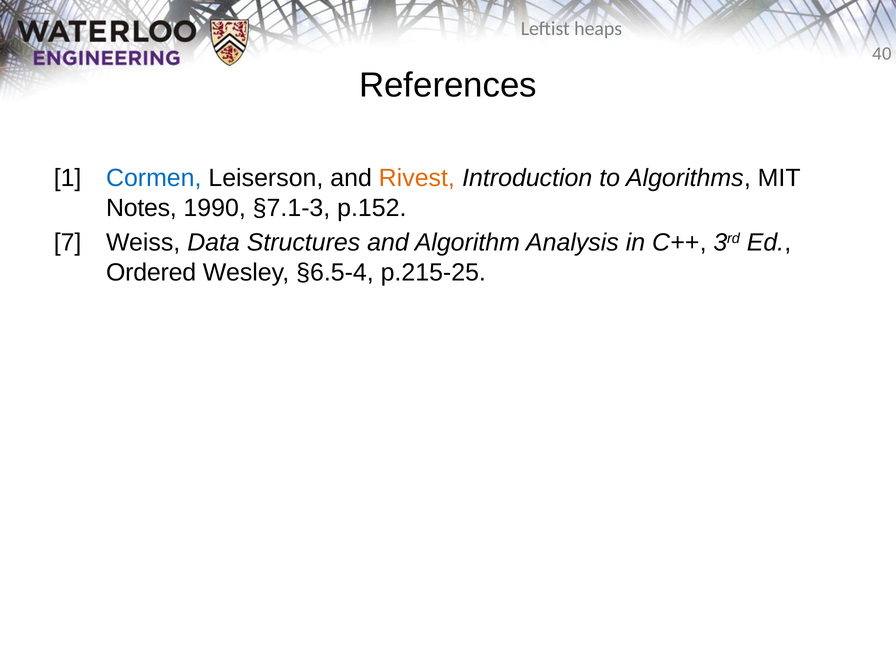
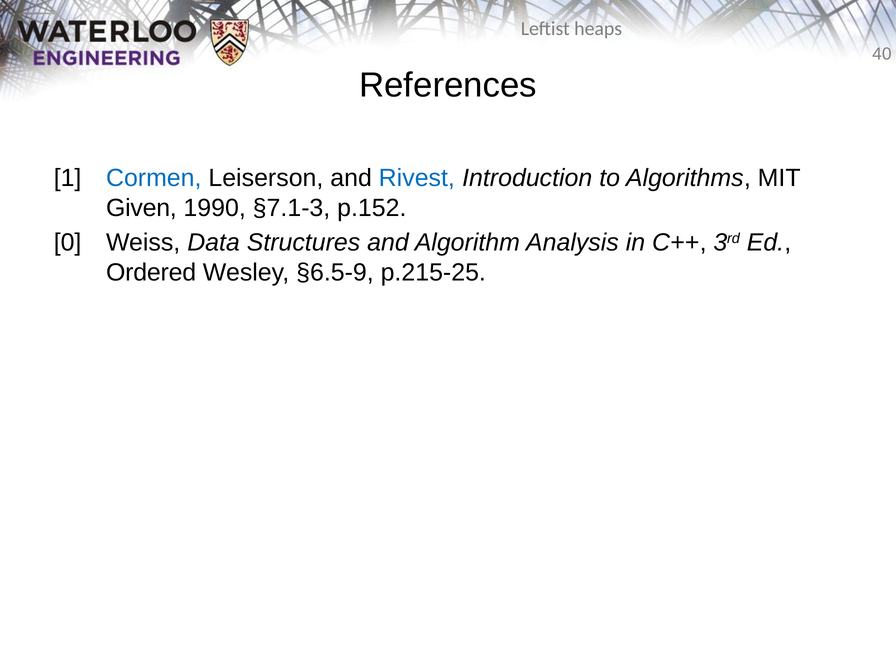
Rivest colour: orange -> blue
Notes: Notes -> Given
7: 7 -> 0
§6.5-4: §6.5-4 -> §6.5-9
